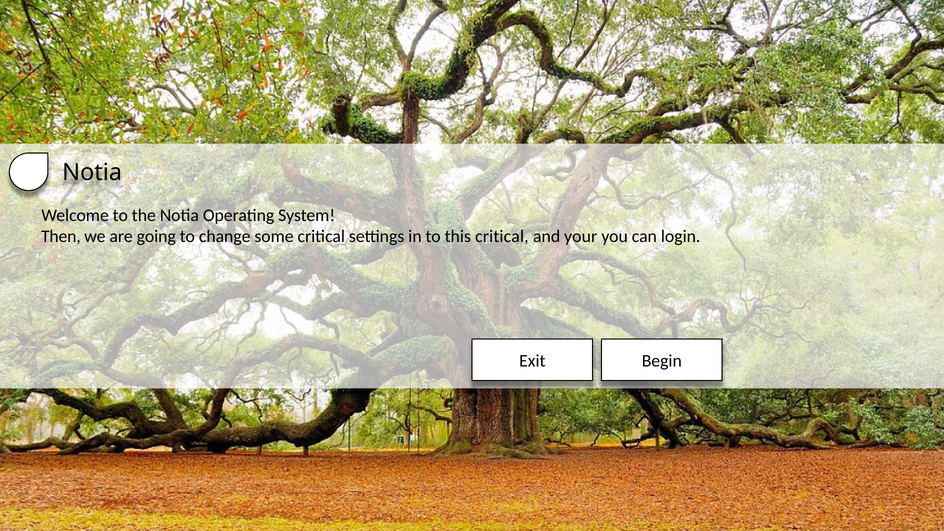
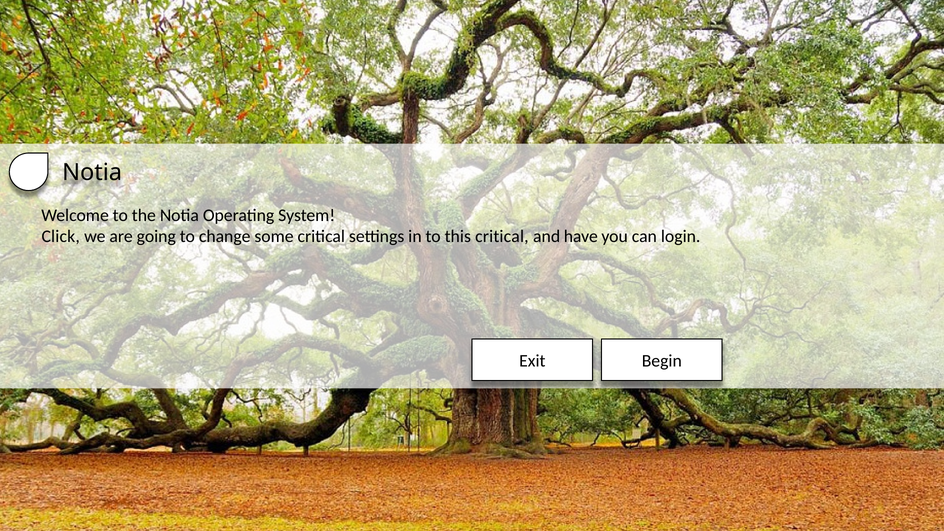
Then: Then -> Click
your: your -> have
